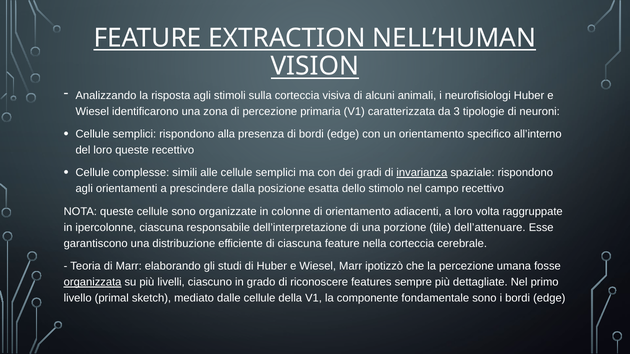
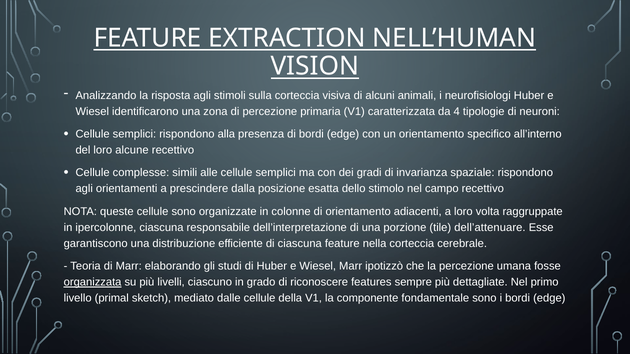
3: 3 -> 4
loro queste: queste -> alcune
invarianza underline: present -> none
